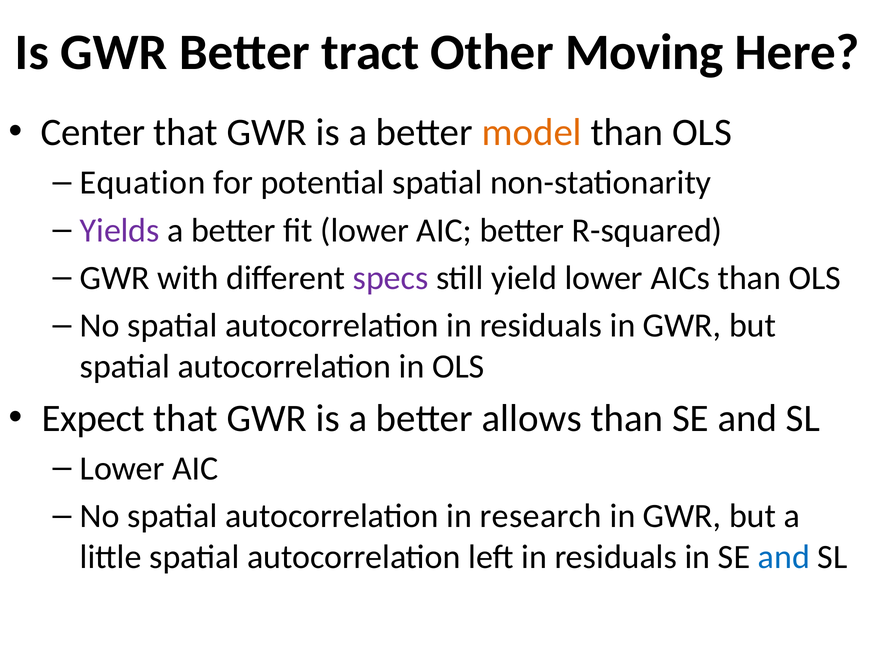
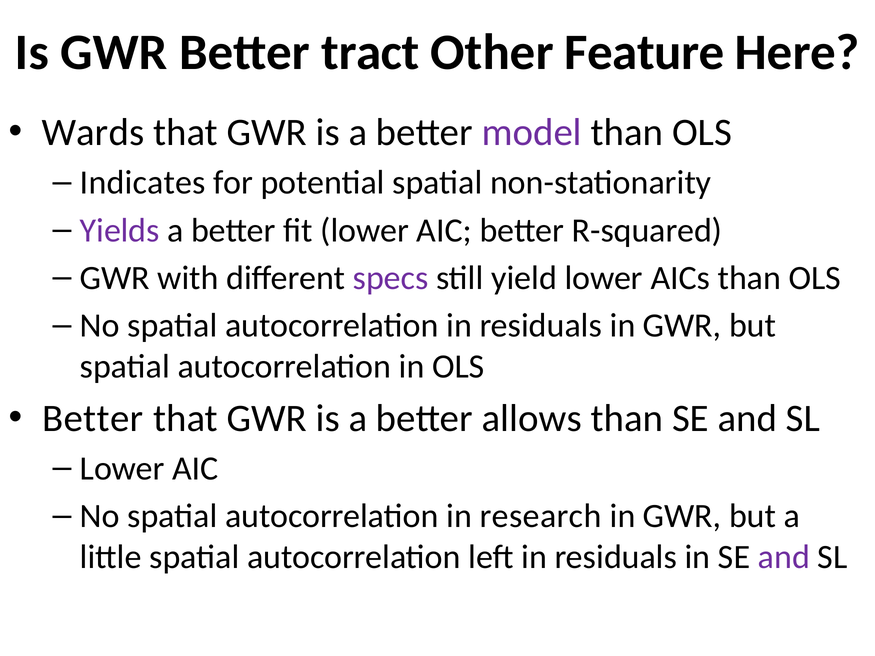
Moving: Moving -> Feature
Center: Center -> Wards
model colour: orange -> purple
Equation: Equation -> Indicates
Expect at (93, 419): Expect -> Better
and at (784, 557) colour: blue -> purple
